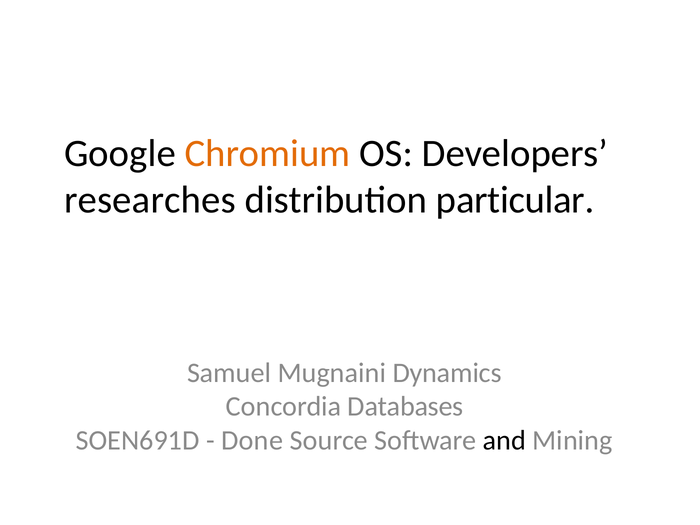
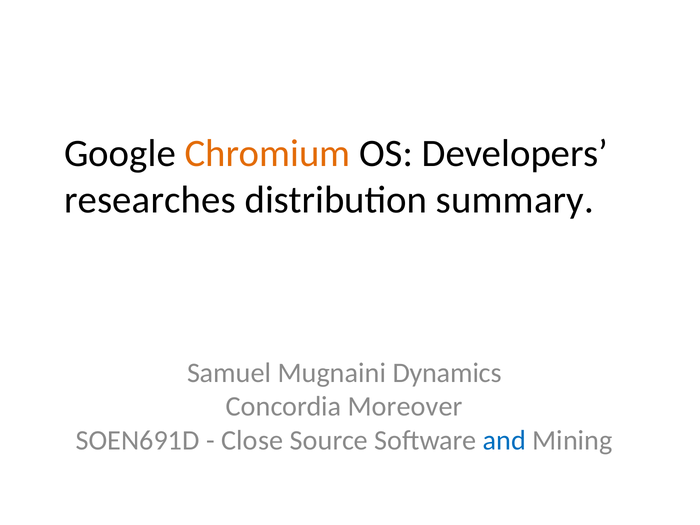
particular: particular -> summary
Databases: Databases -> Moreover
Done: Done -> Close
and colour: black -> blue
